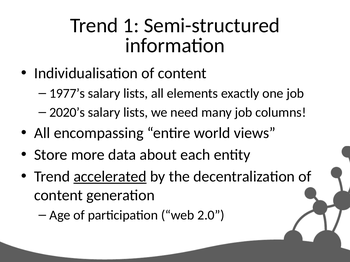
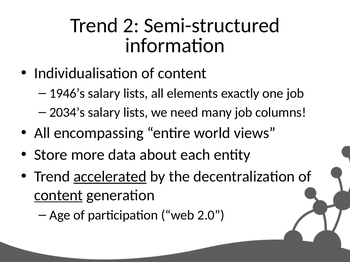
1: 1 -> 2
1977’s: 1977’s -> 1946’s
2020’s: 2020’s -> 2034’s
content at (59, 196) underline: none -> present
